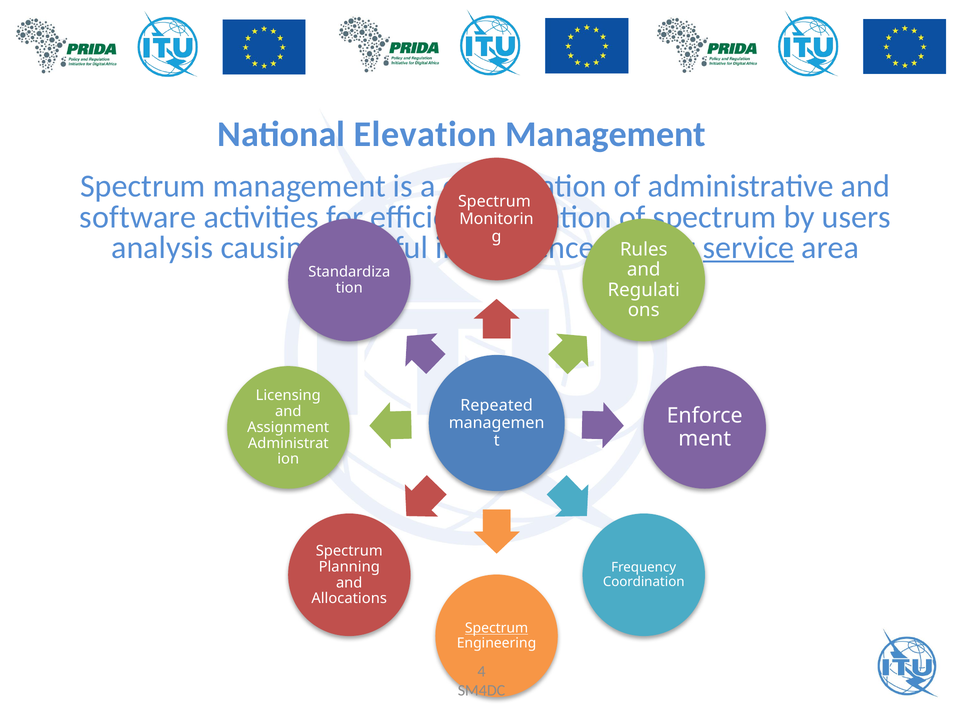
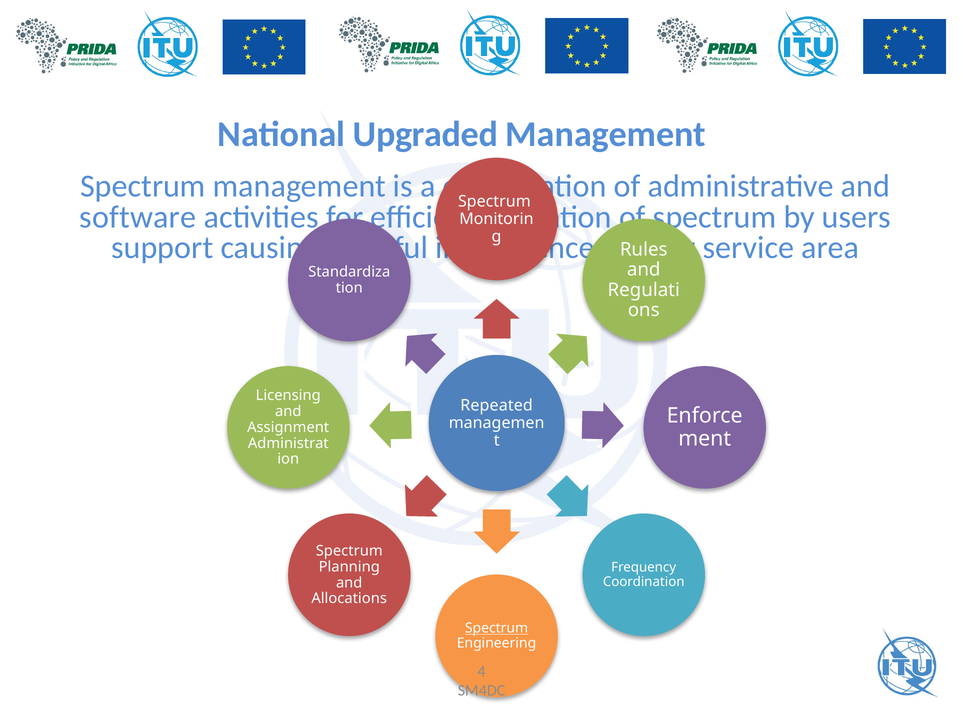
Elevation: Elevation -> Upgraded
analysis: analysis -> support
service underline: present -> none
